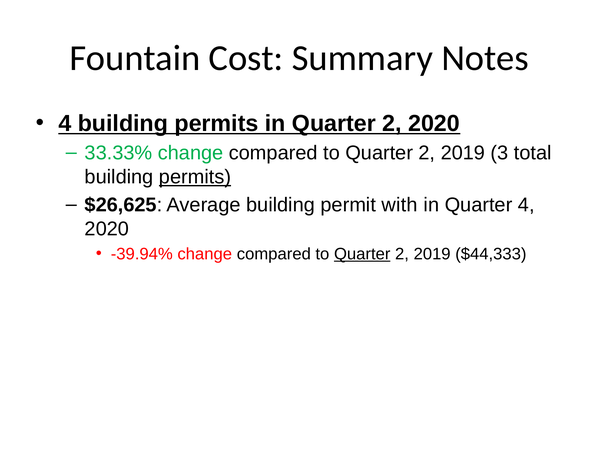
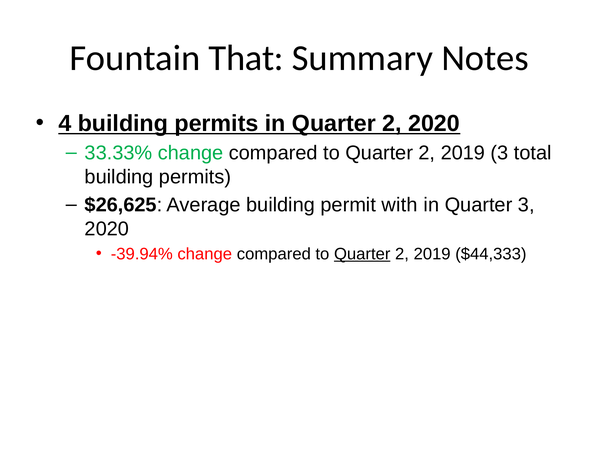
Cost: Cost -> That
permits at (195, 177) underline: present -> none
Quarter 4: 4 -> 3
